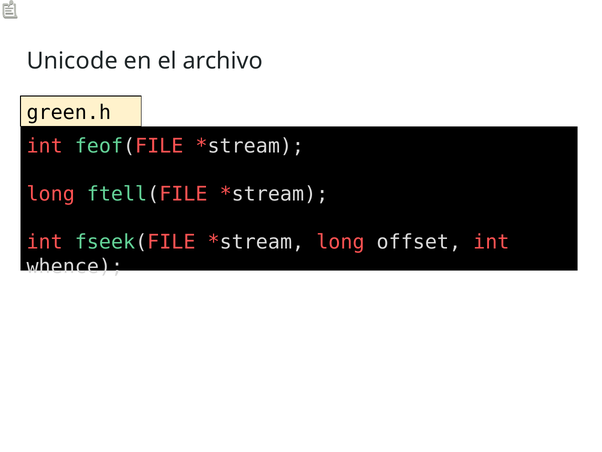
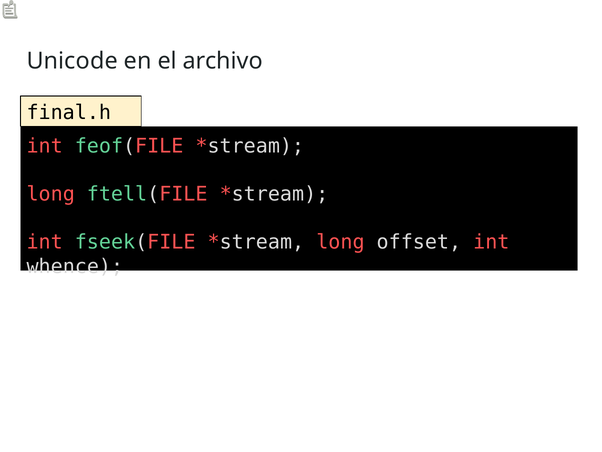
green.h: green.h -> final.h
